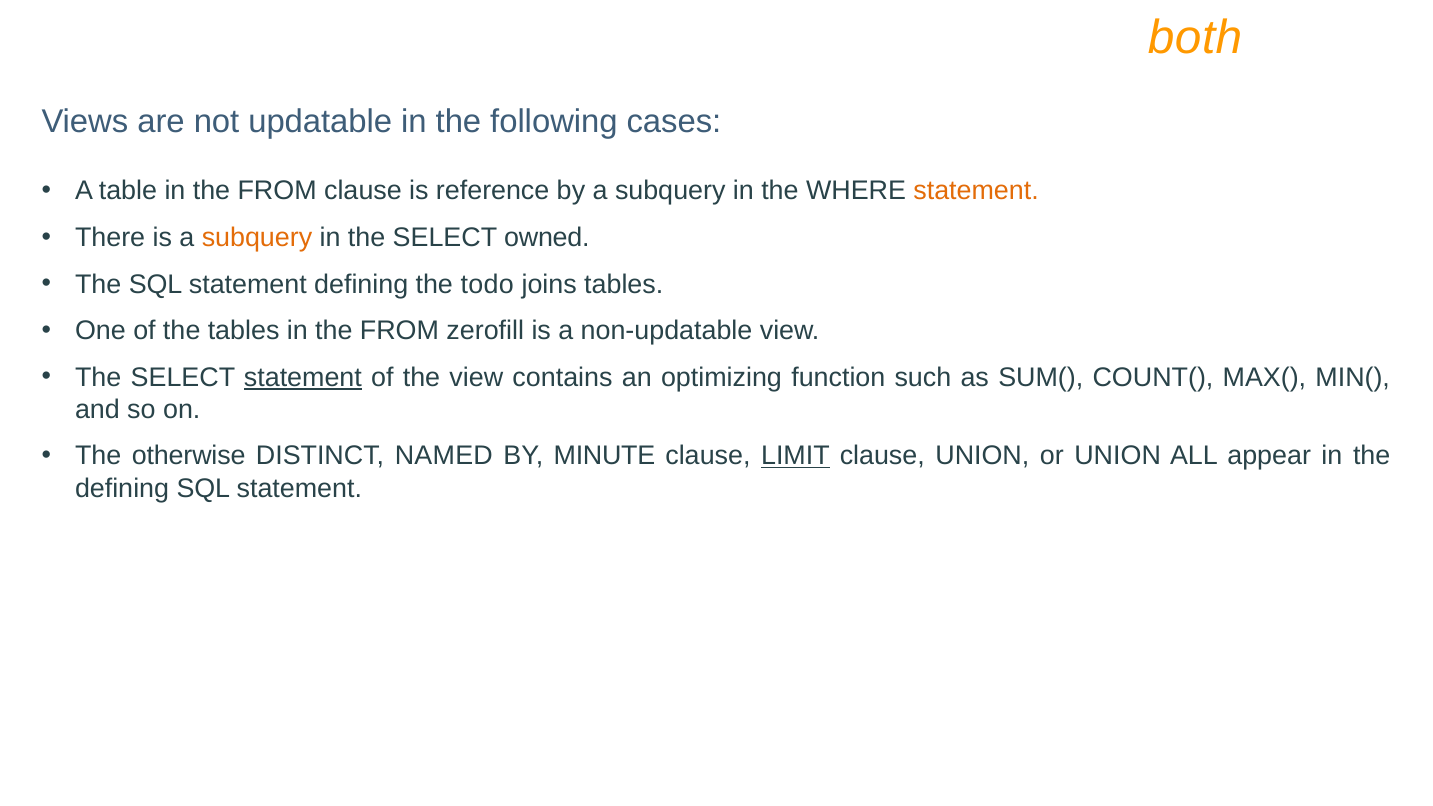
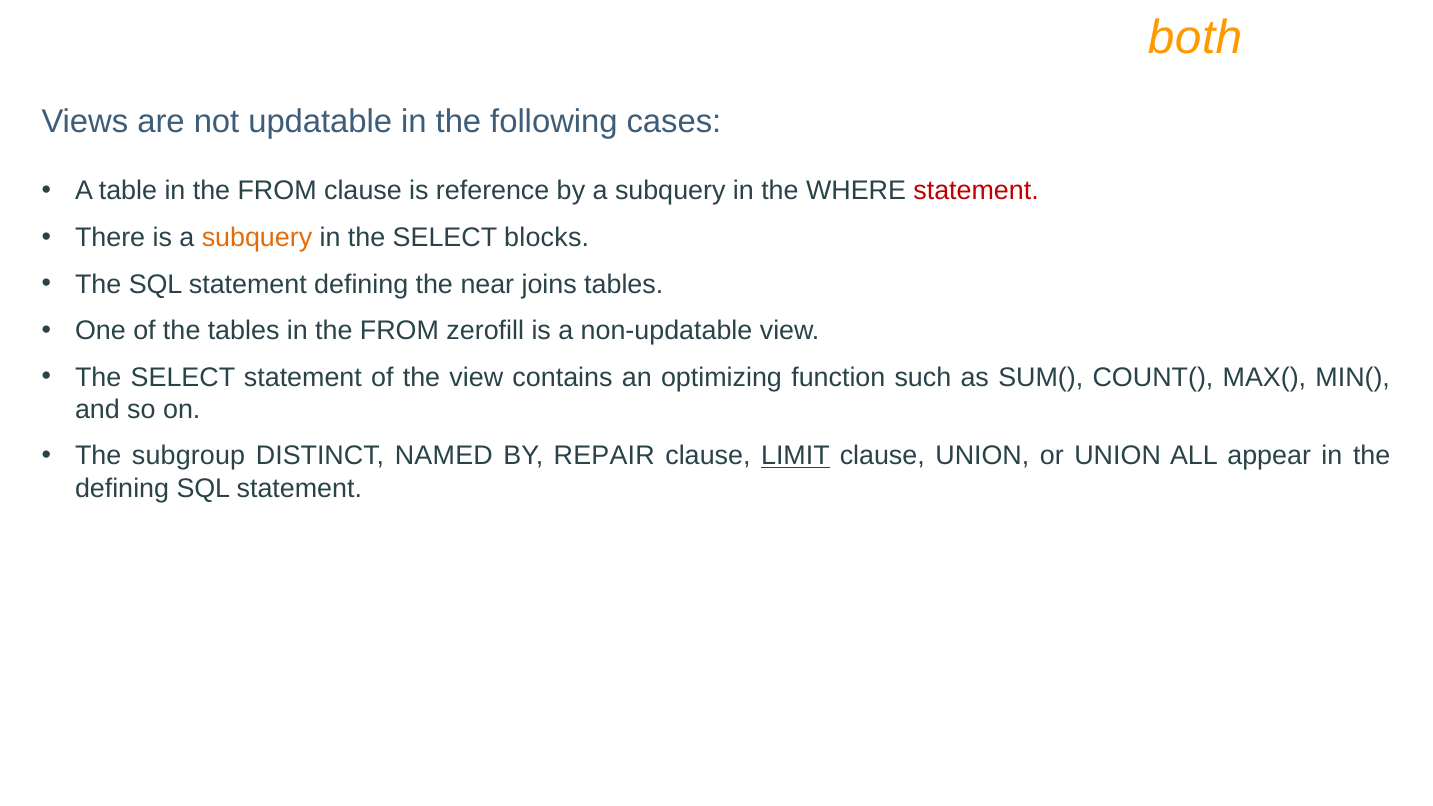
statement at (976, 191) colour: orange -> red
owned: owned -> blocks
todo: todo -> near
statement at (303, 377) underline: present -> none
otherwise: otherwise -> subgroup
MINUTE: MINUTE -> REPAIR
